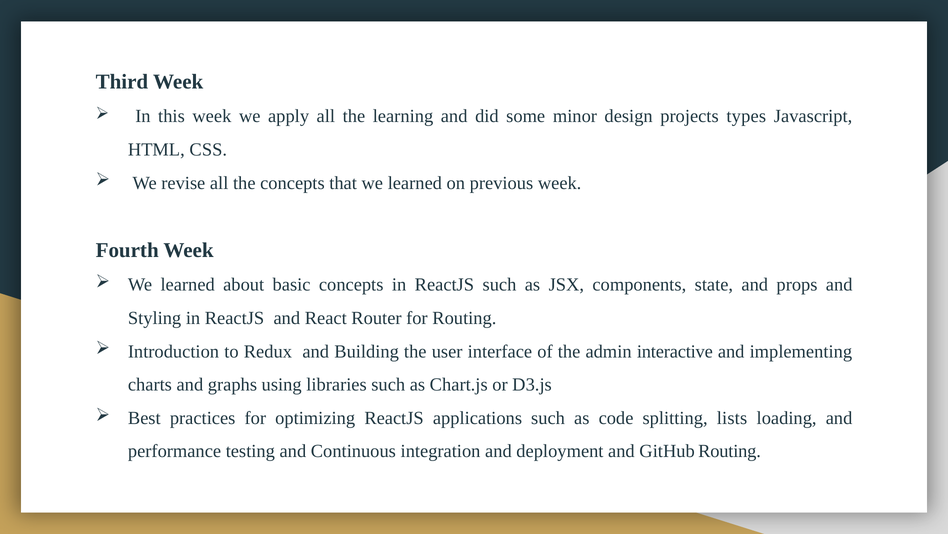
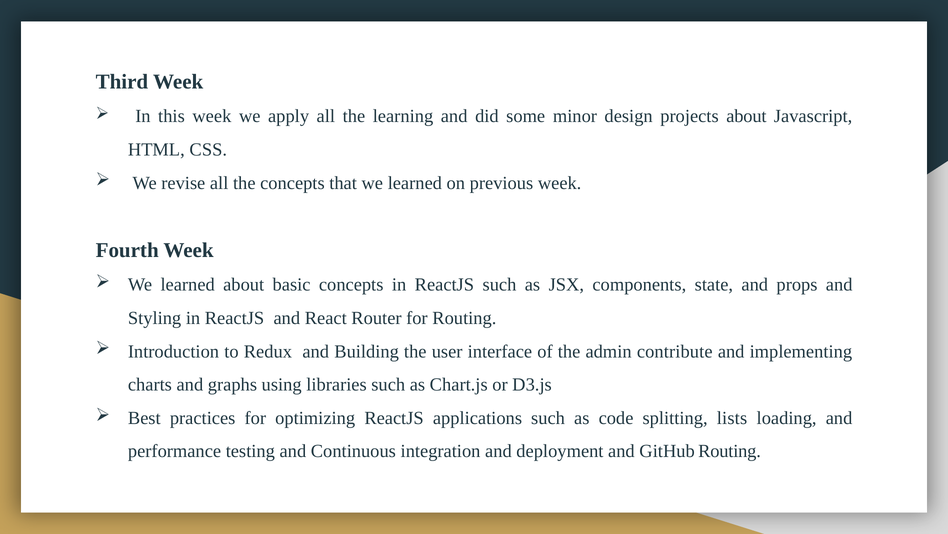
projects types: types -> about
interactive: interactive -> contribute
